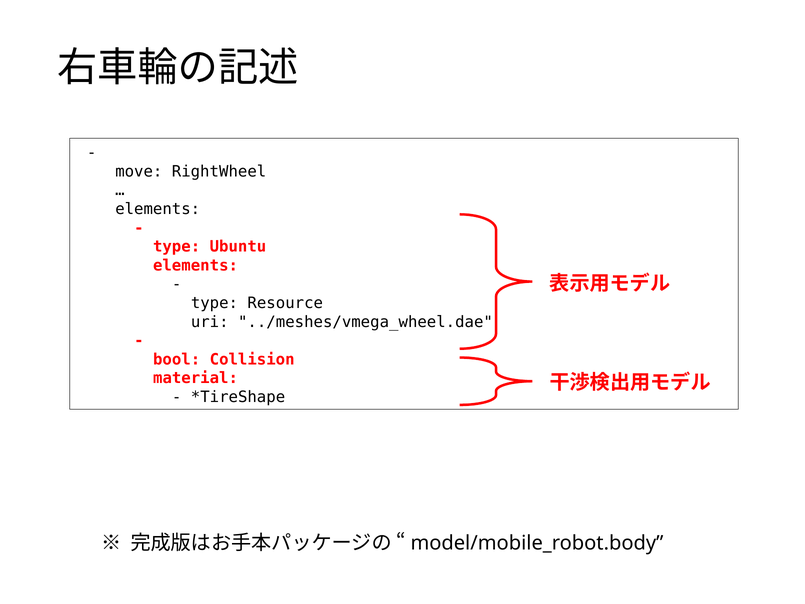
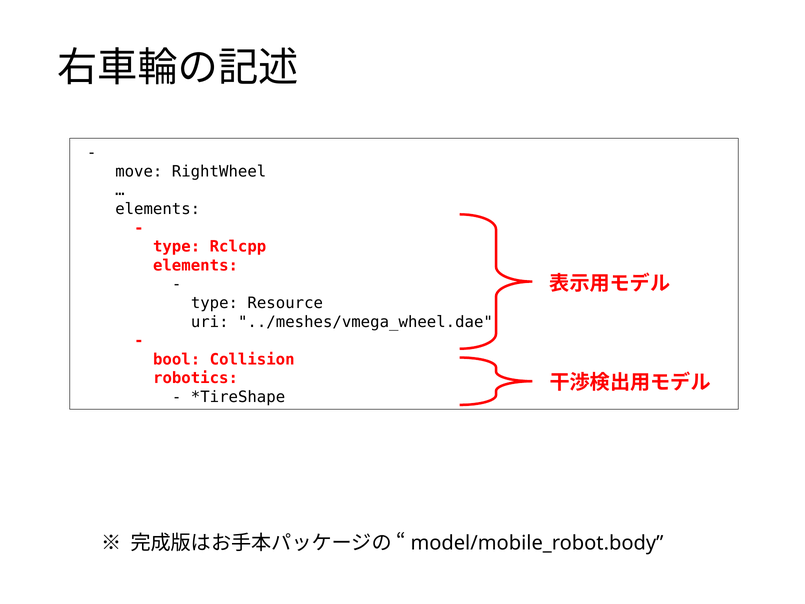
Ubuntu: Ubuntu -> Rclcpp
material: material -> robotics
